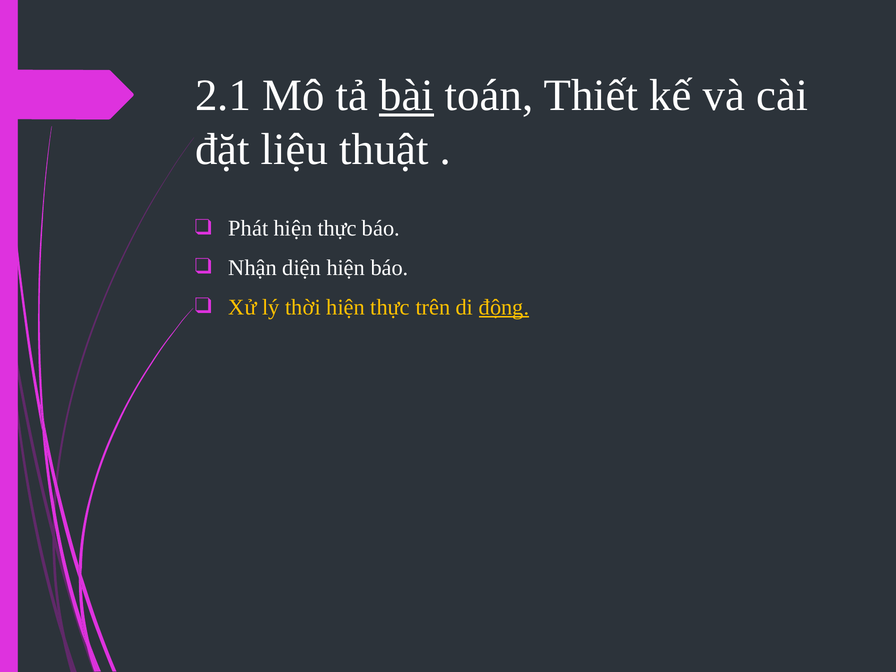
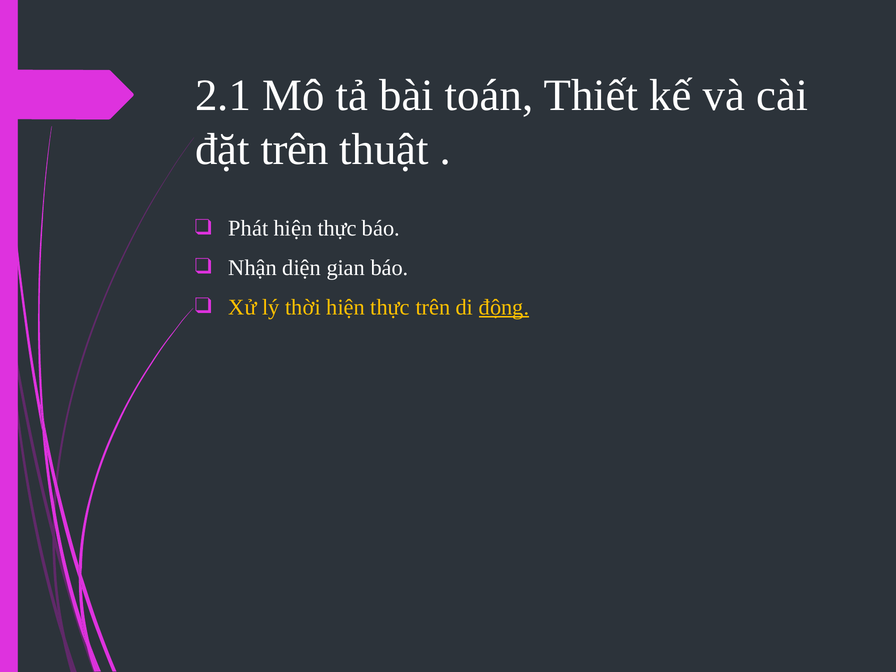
bài underline: present -> none
đặt liệu: liệu -> trên
diện hiện: hiện -> gian
